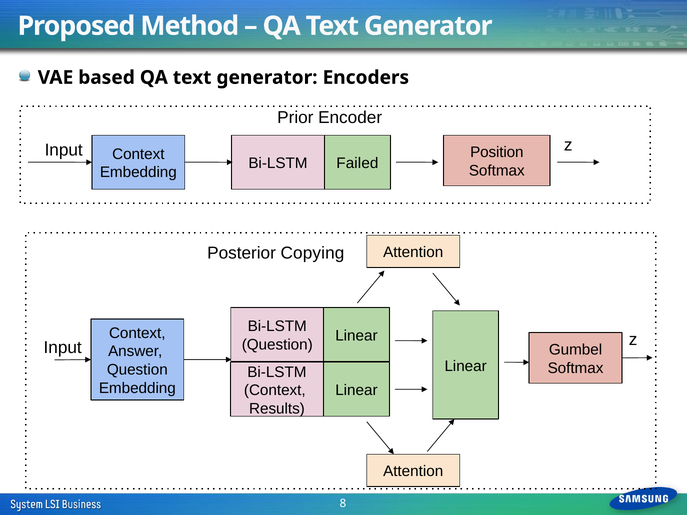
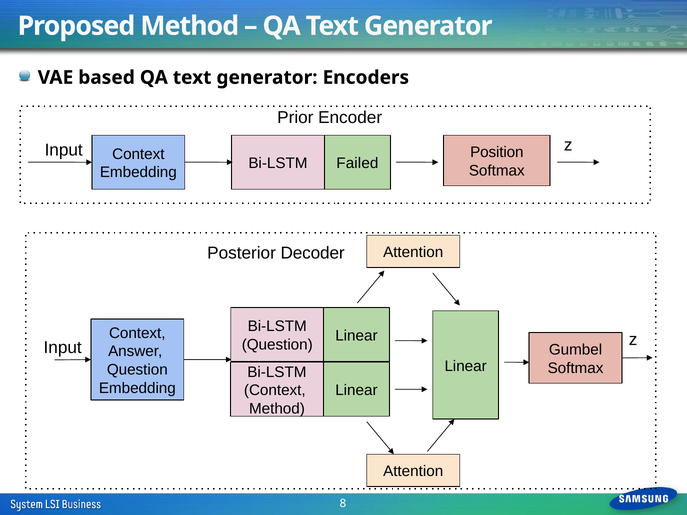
Copying: Copying -> Decoder
Results at (277, 409): Results -> Method
